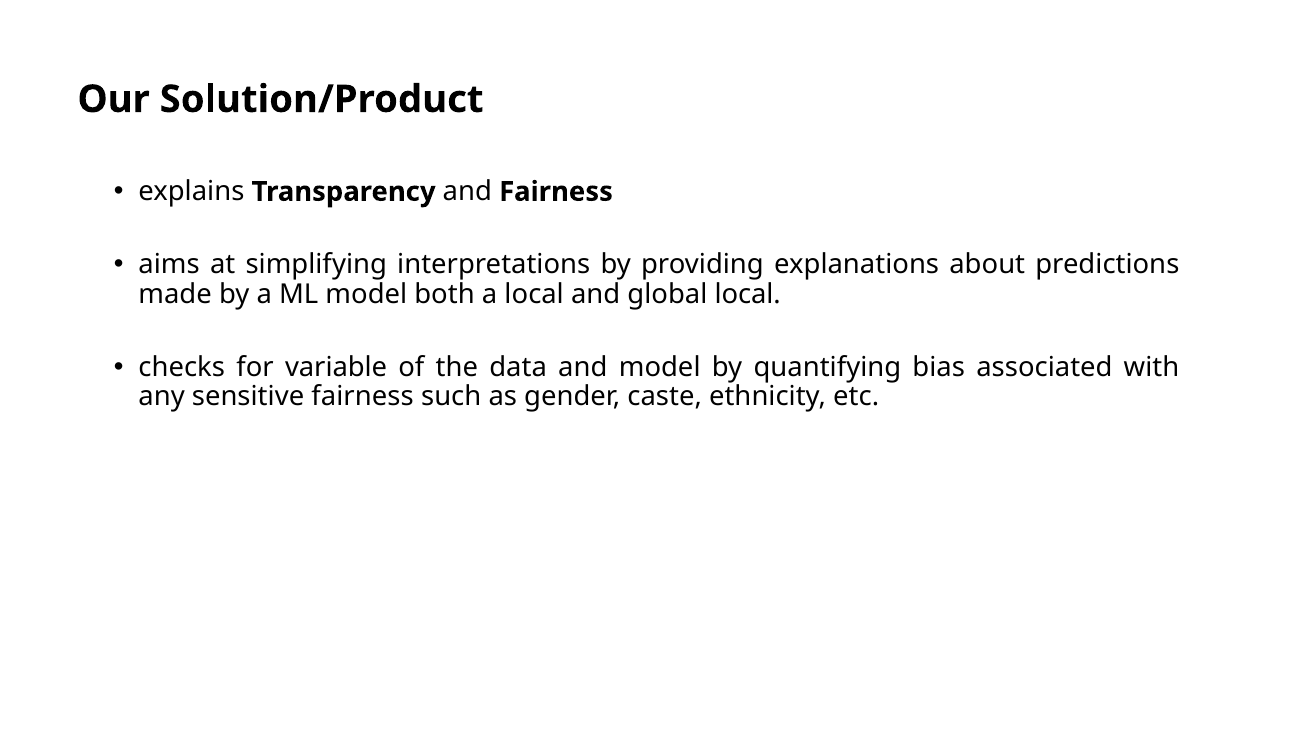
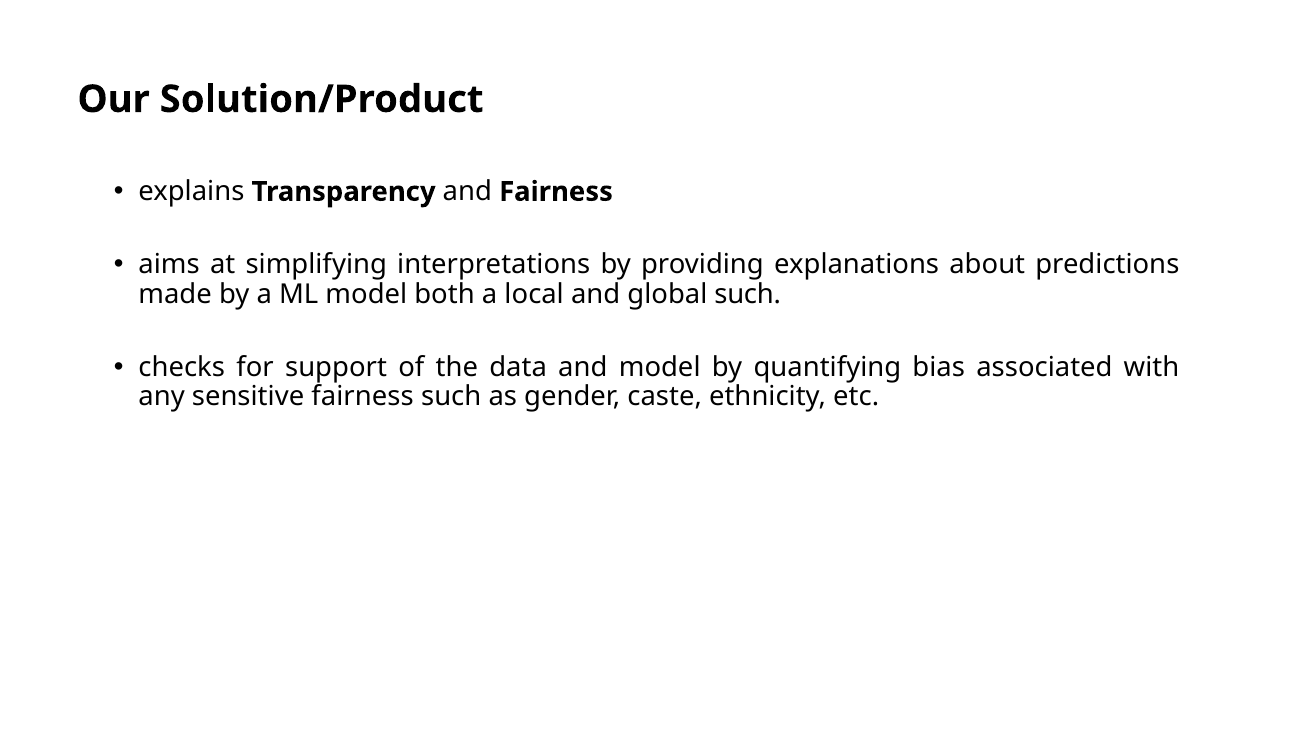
global local: local -> such
variable: variable -> support
